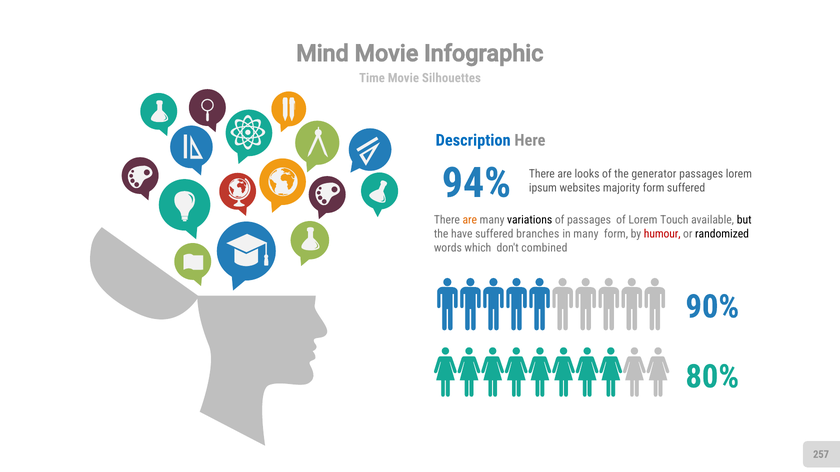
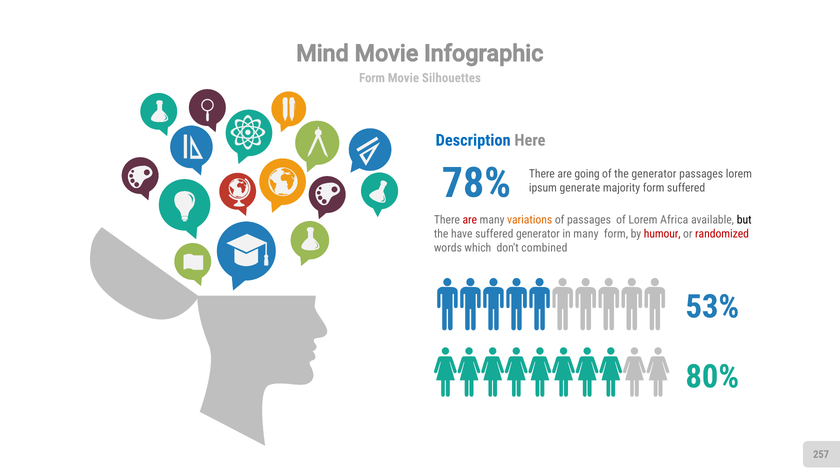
Time at (372, 78): Time -> Form
94%: 94% -> 78%
looks: looks -> going
websites: websites -> generate
are at (470, 220) colour: orange -> red
variations colour: black -> orange
Touch: Touch -> Africa
suffered branches: branches -> generator
randomized colour: black -> red
90%: 90% -> 53%
